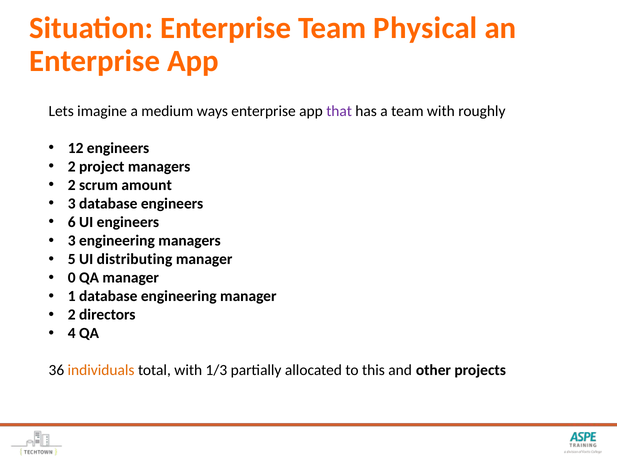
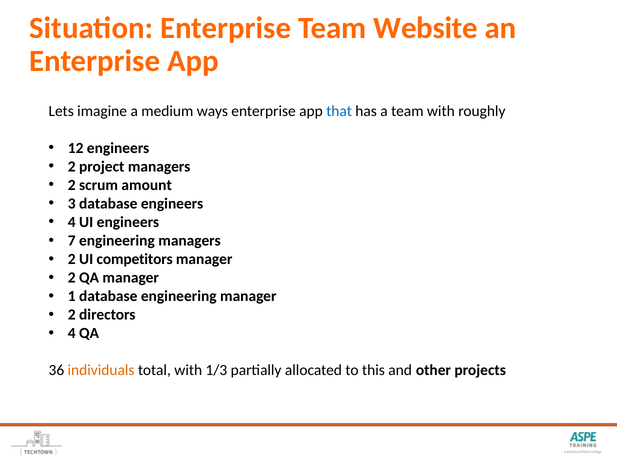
Physical: Physical -> Website
that colour: purple -> blue
6 at (72, 222): 6 -> 4
3 at (72, 241): 3 -> 7
5 at (72, 259): 5 -> 2
distributing: distributing -> competitors
0 at (72, 278): 0 -> 2
